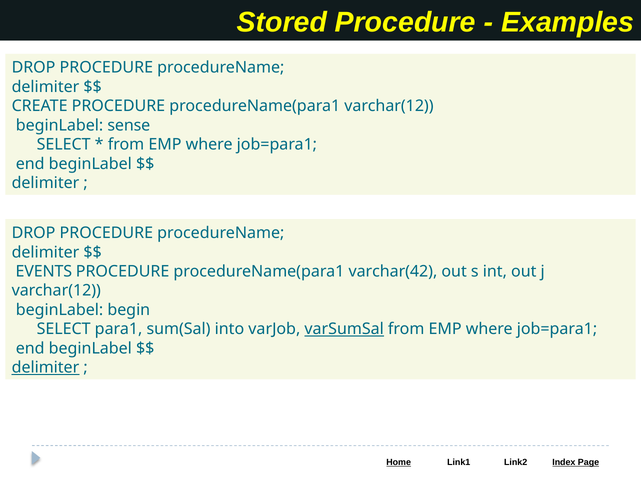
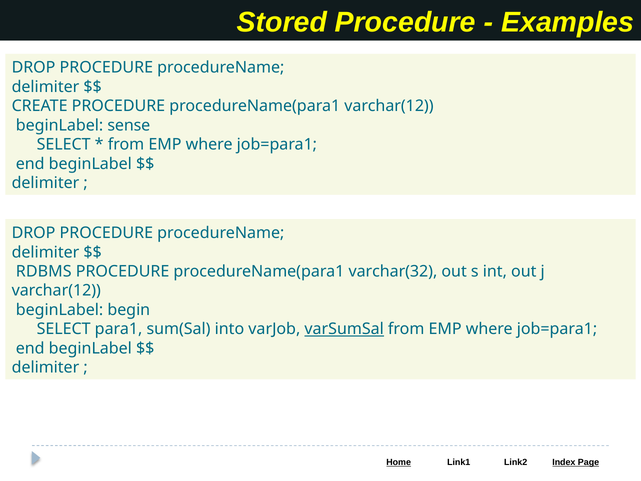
EVENTS: EVENTS -> RDBMS
varchar(42: varchar(42 -> varchar(32
delimiter at (45, 367) underline: present -> none
